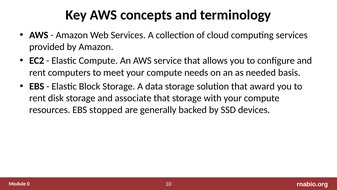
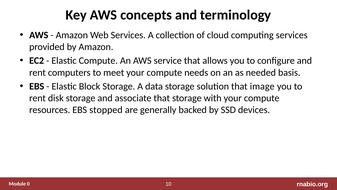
award: award -> image
